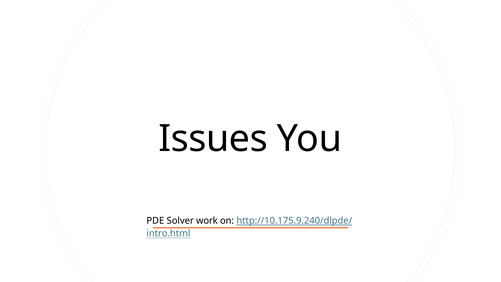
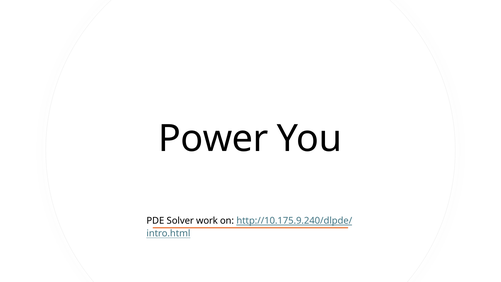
Issues: Issues -> Power
